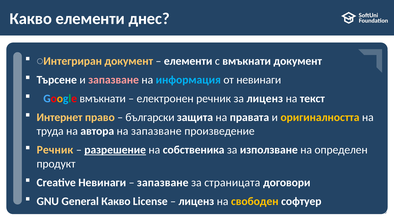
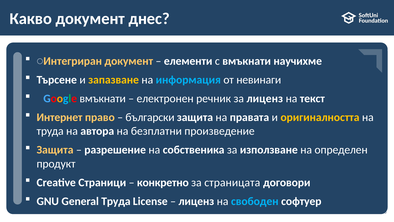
Какво елементи: елементи -> документ
вмъкнати документ: документ -> научихме
запазване at (114, 80) colour: pink -> yellow
на запазване: запазване -> безплатни
Речник at (55, 150): Речник -> Защита
разрешение underline: present -> none
Creative Невинаги: Невинаги -> Страници
запазване at (163, 182): запазване -> конкретно
General Какво: Какво -> Труда
свободен colour: yellow -> light blue
